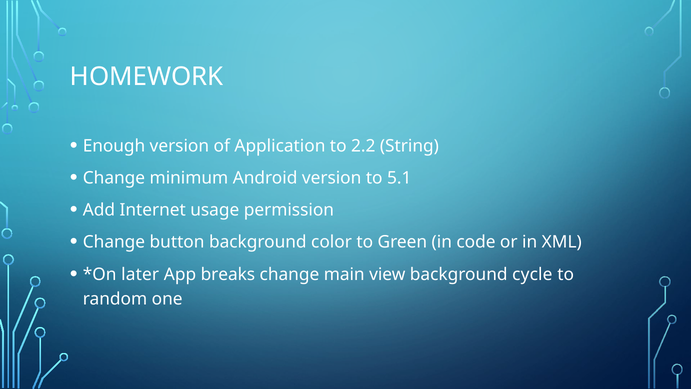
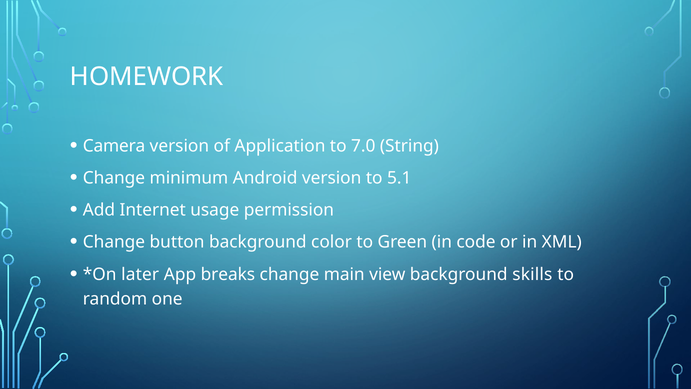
Enough: Enough -> Camera
2.2: 2.2 -> 7.0
cycle: cycle -> skills
